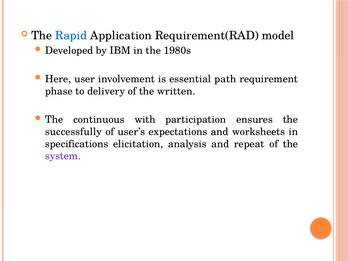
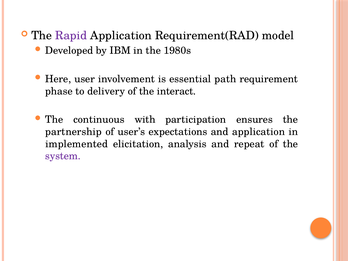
Rapid colour: blue -> purple
written: written -> interact
successfully: successfully -> partnership
and worksheets: worksheets -> application
specifications: specifications -> implemented
